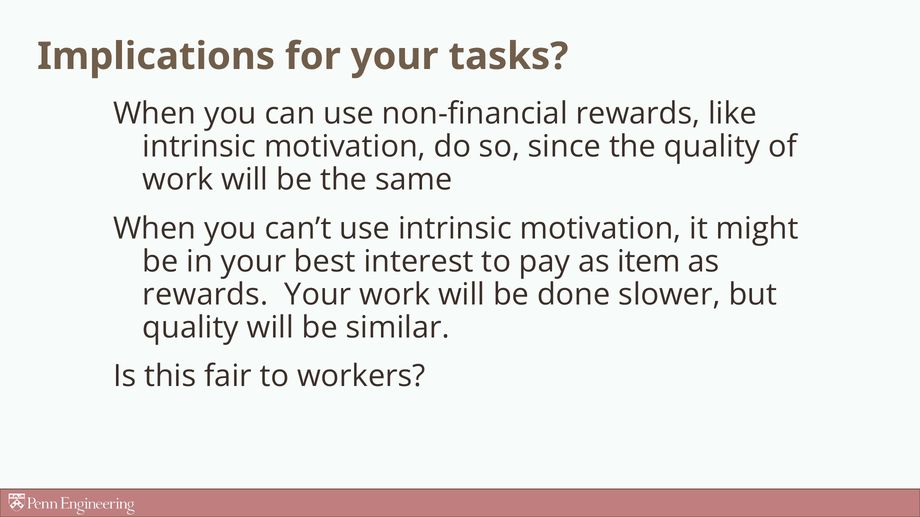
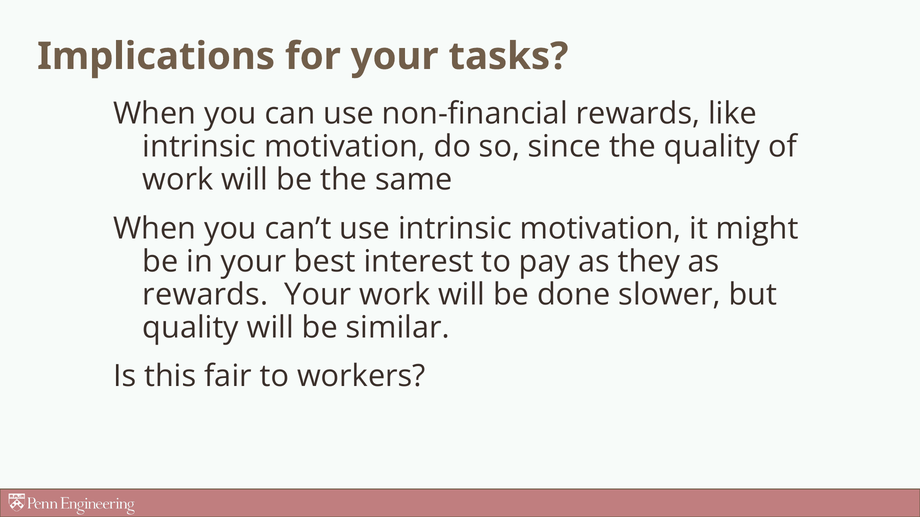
item: item -> they
